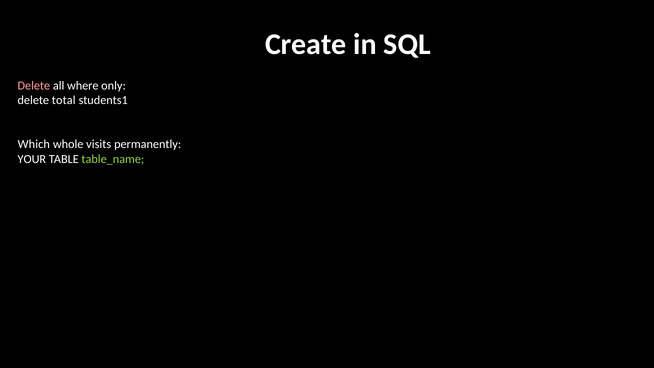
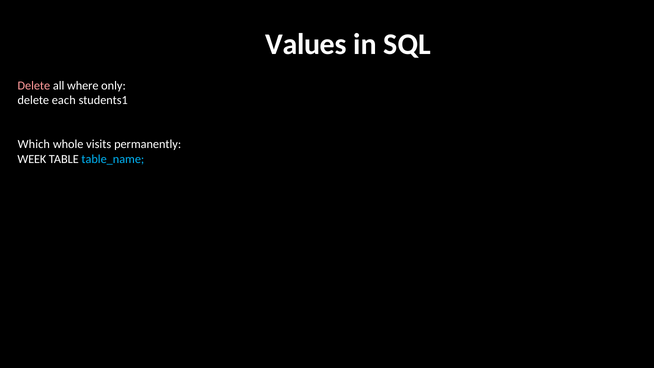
Create: Create -> Values
total: total -> each
YOUR: YOUR -> WEEK
table_name colour: light green -> light blue
